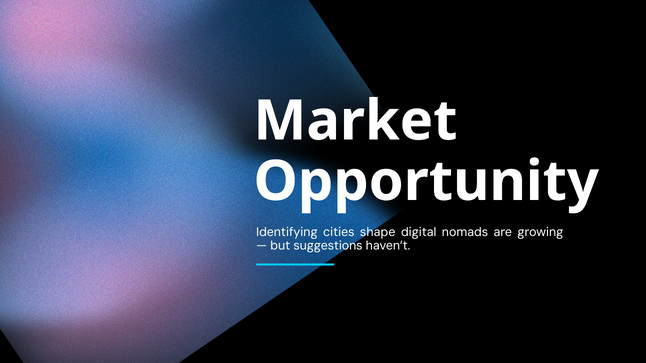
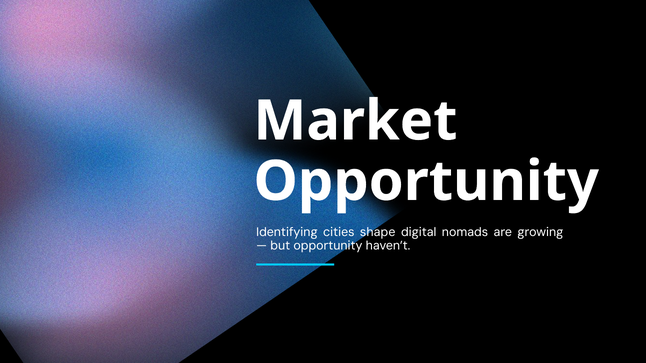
but suggestions: suggestions -> opportunity
